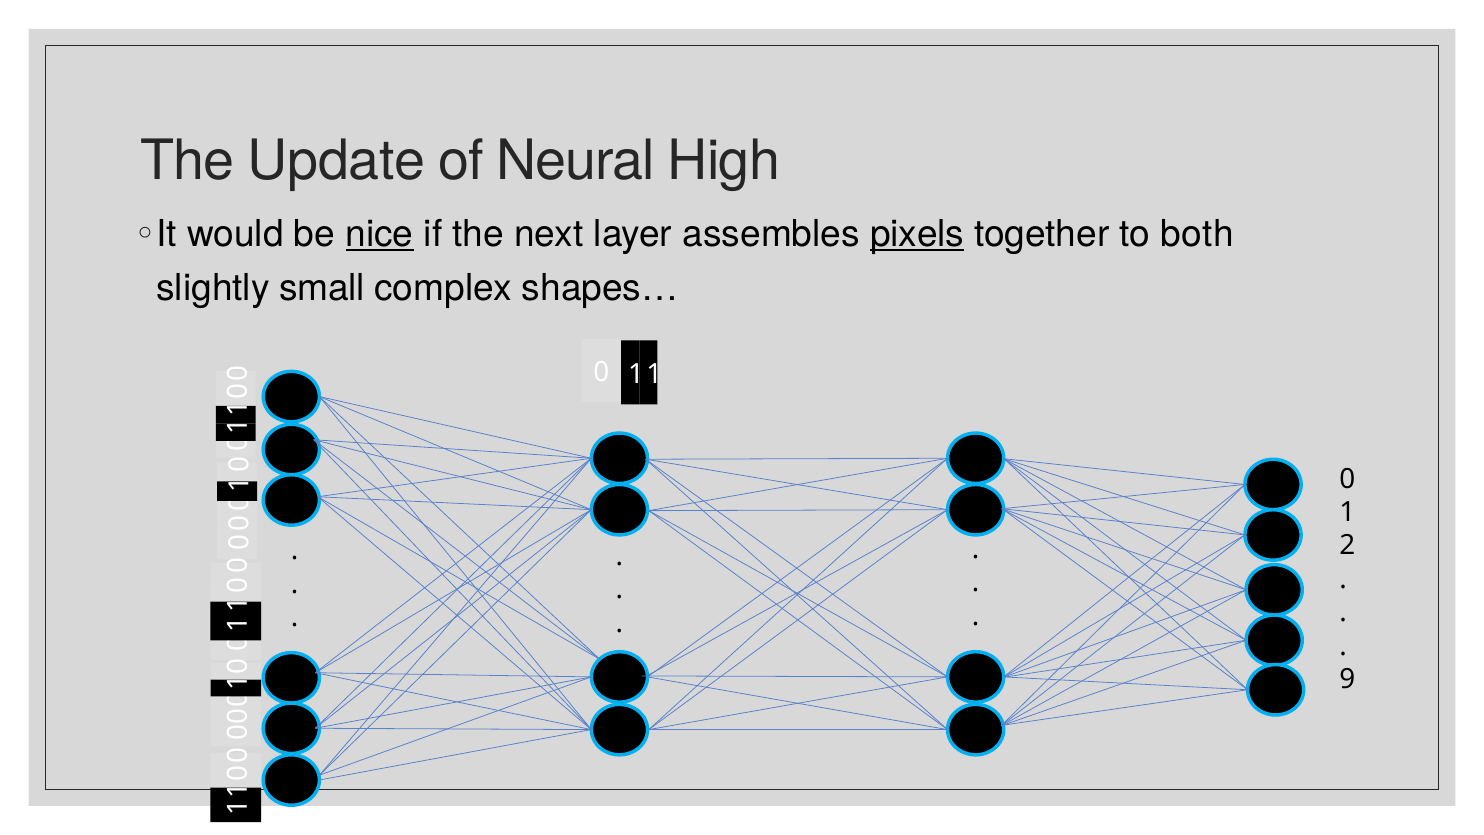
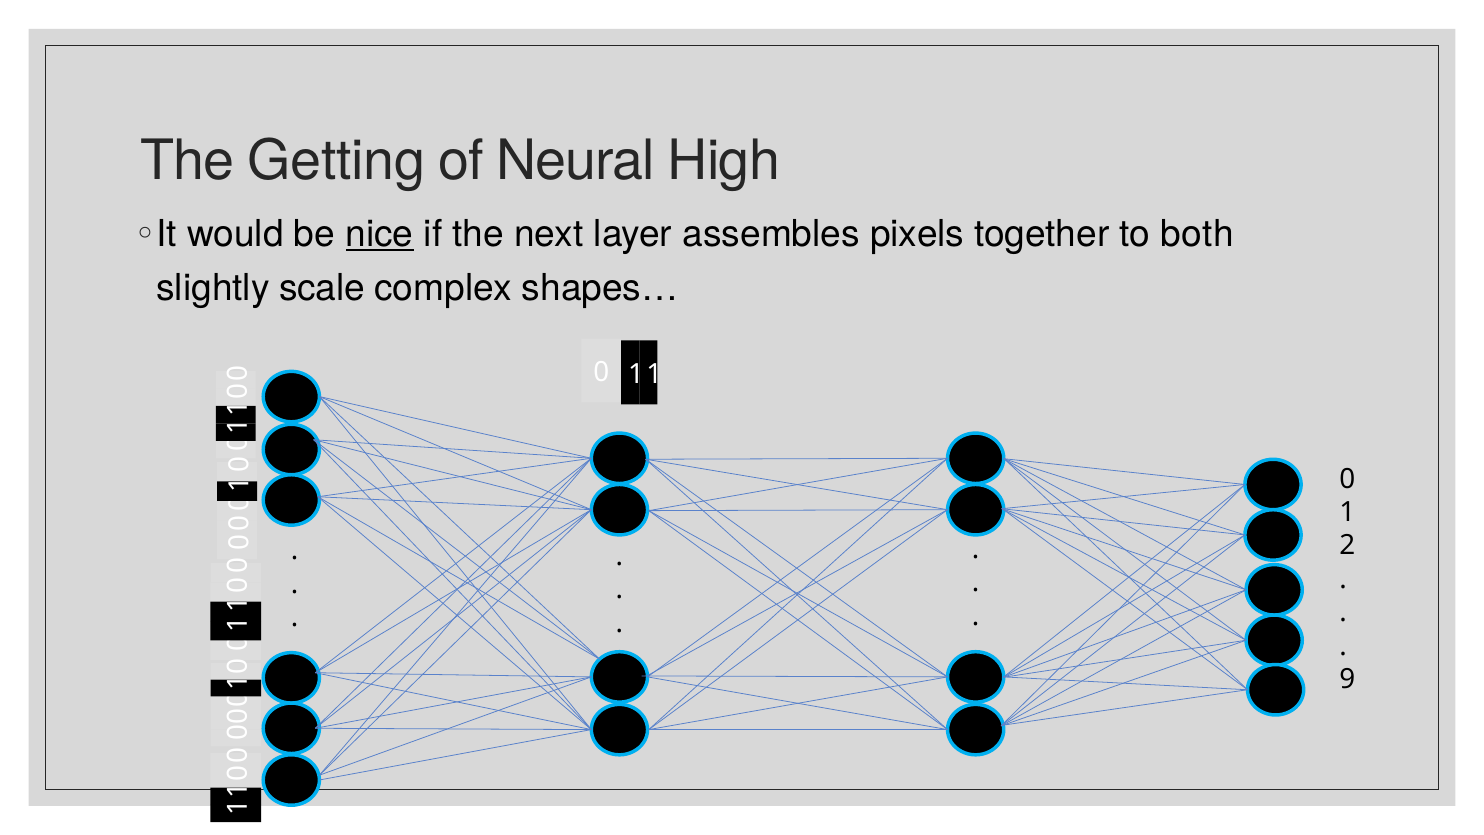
Update: Update -> Getting
pixels underline: present -> none
small: small -> scale
